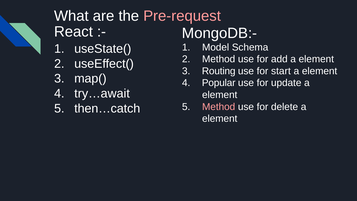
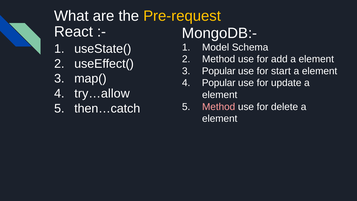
Pre-request colour: pink -> yellow
Routing at (219, 71): Routing -> Popular
try…await: try…await -> try…allow
